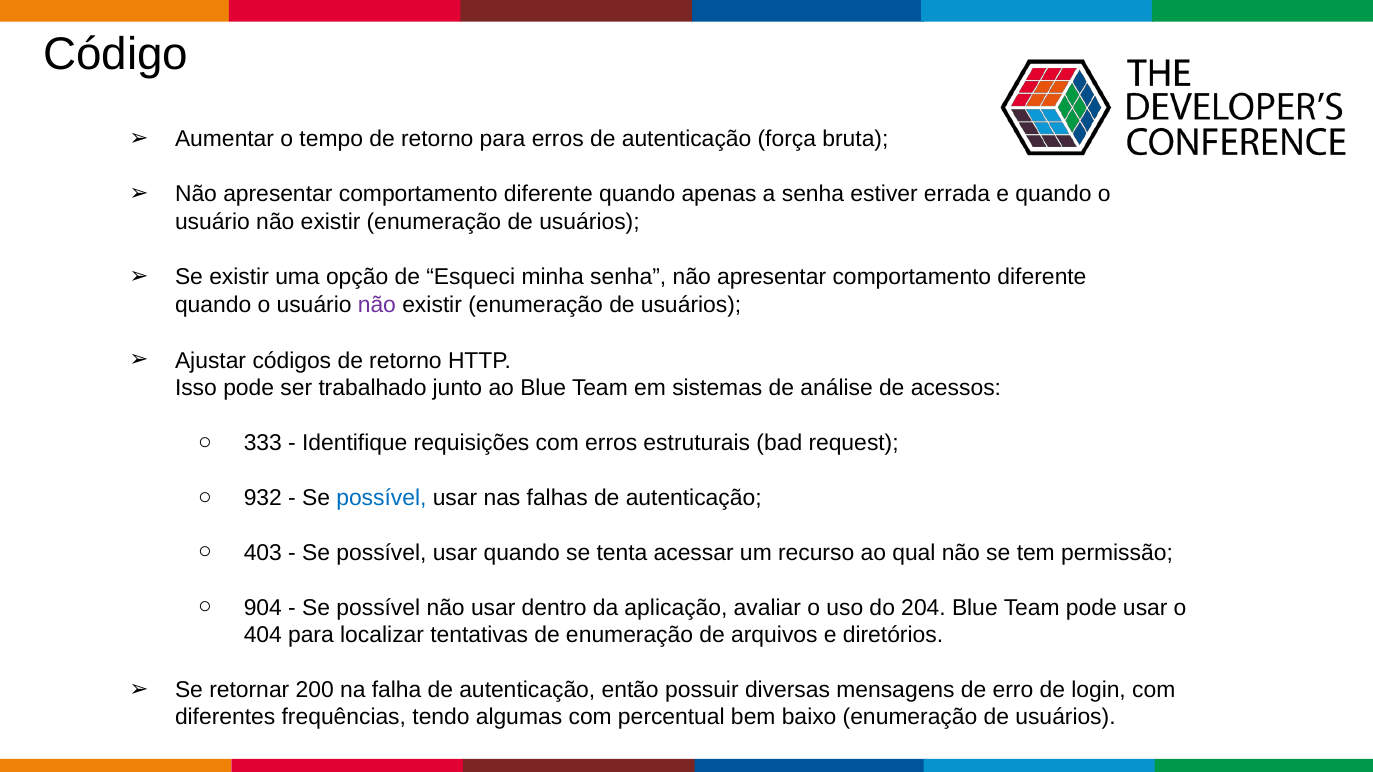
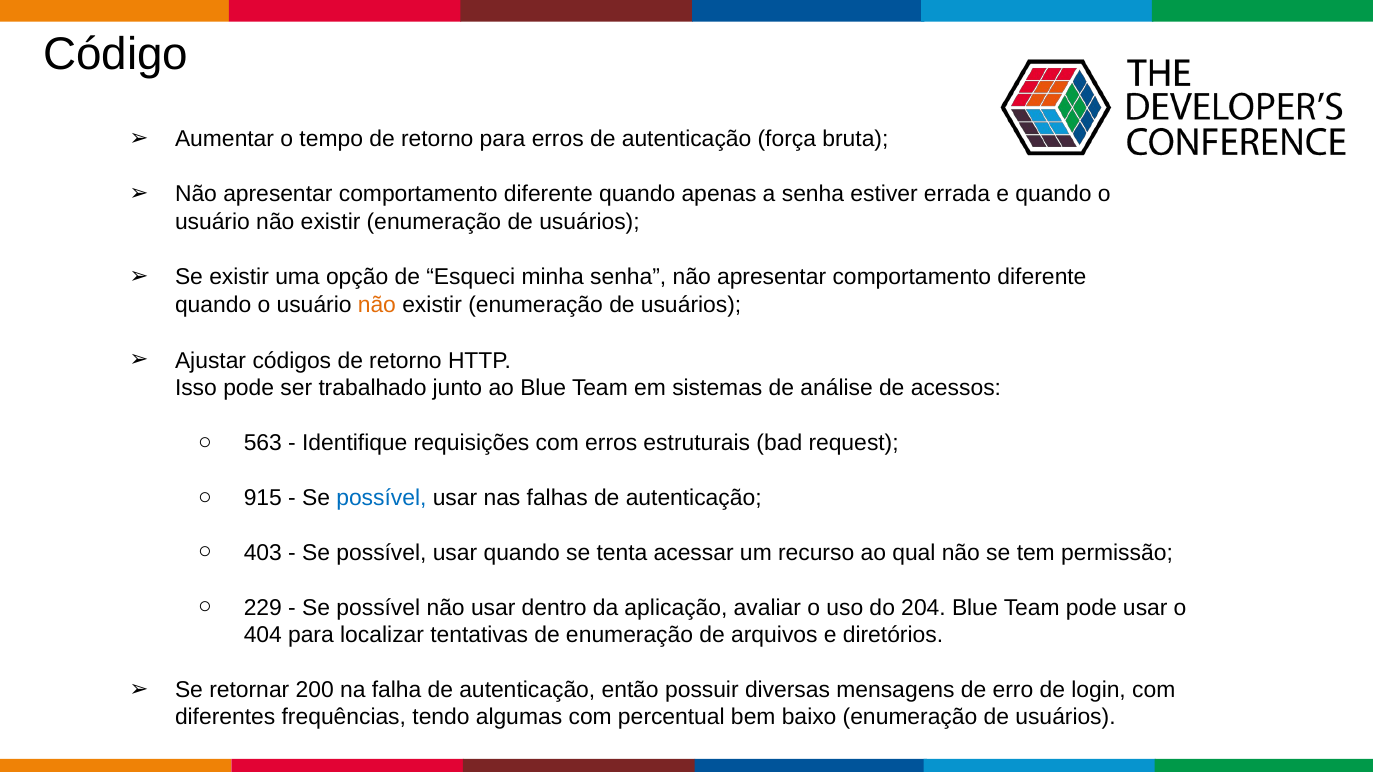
não at (377, 305) colour: purple -> orange
333: 333 -> 563
932: 932 -> 915
904: 904 -> 229
